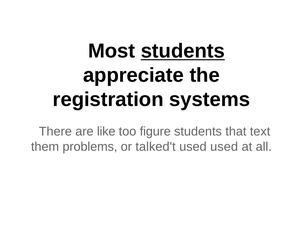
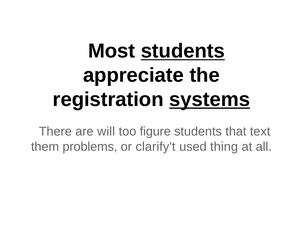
systems underline: none -> present
like: like -> will
talked't: talked't -> clarify't
used used: used -> thing
